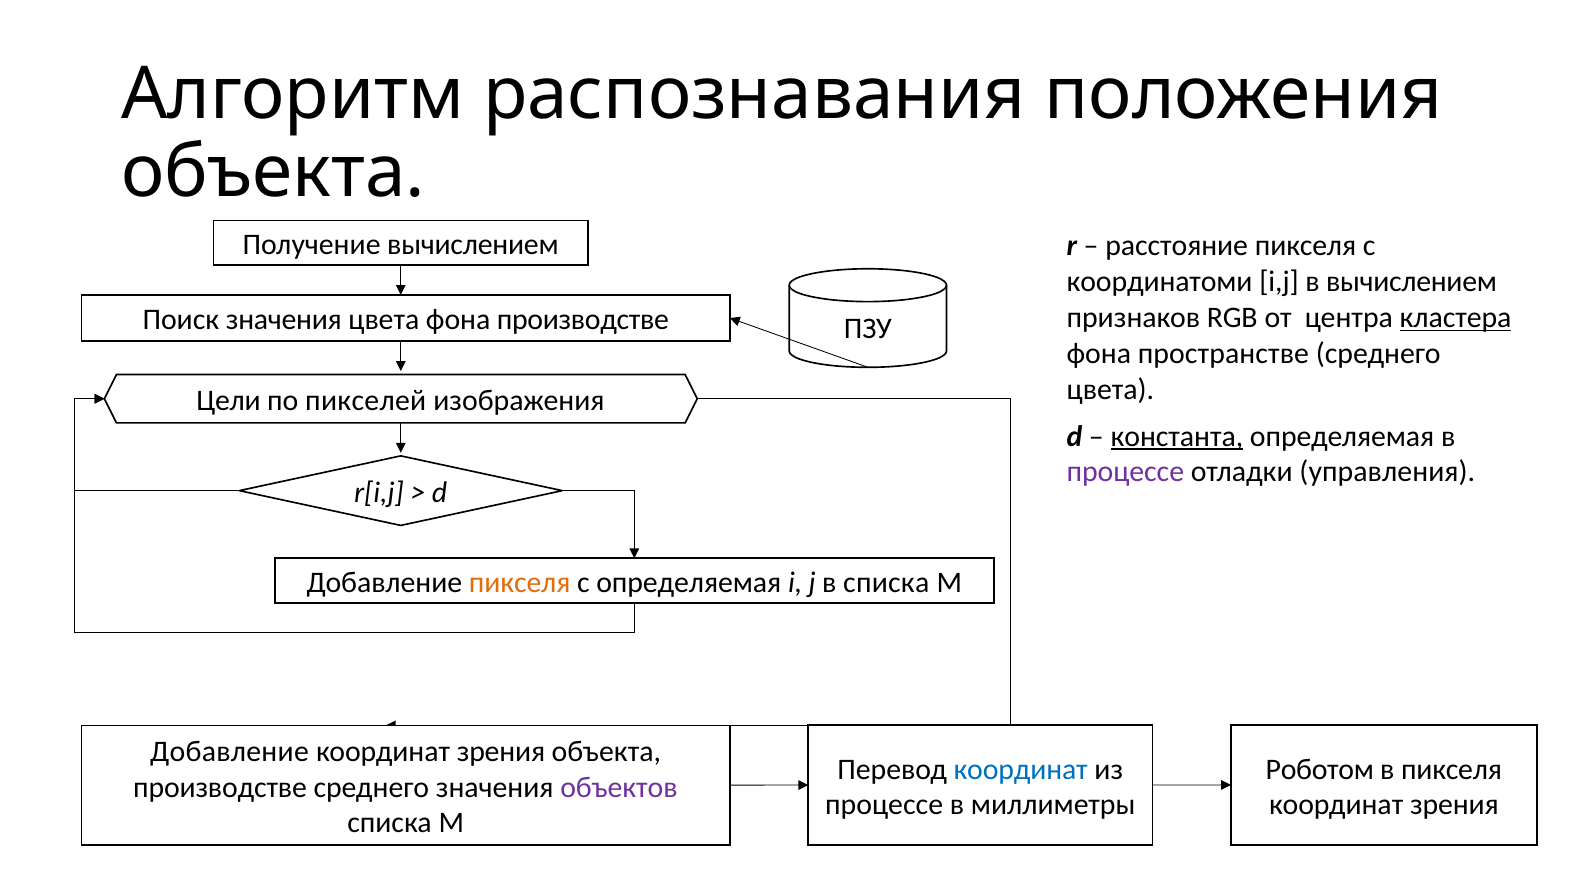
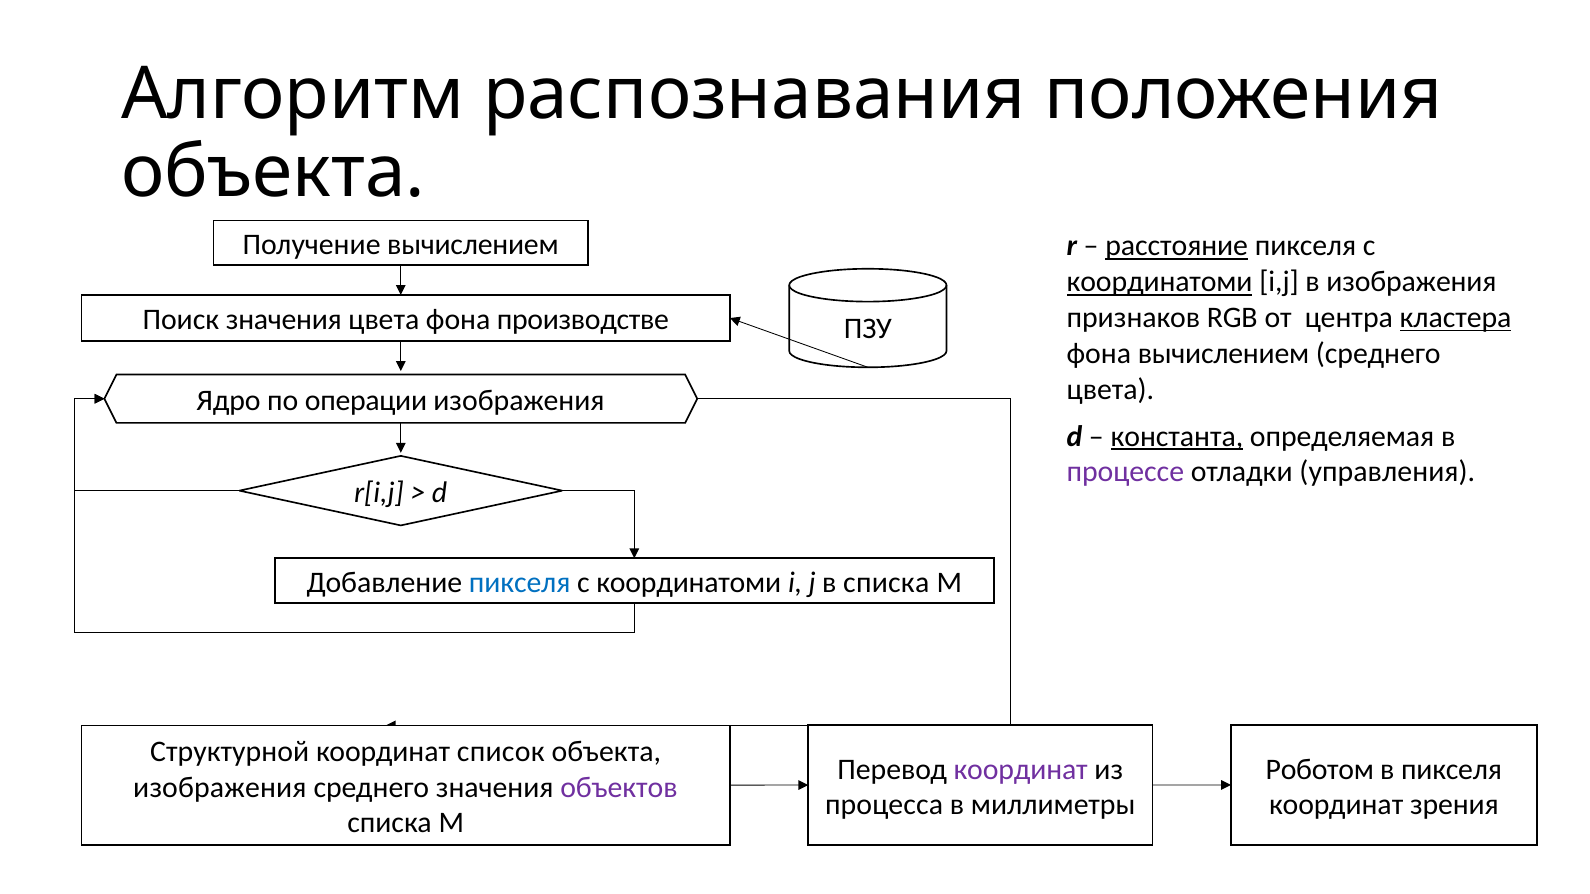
расстояние underline: none -> present
координатоми at (1160, 282) underline: none -> present
в вычислением: вычислением -> изображения
фона пространстве: пространстве -> вычислением
Цели: Цели -> Ядро
пикселей: пикселей -> операции
пикселя at (520, 583) colour: orange -> blue
определяемая at (689, 583): определяемая -> координатоми
Добавление at (230, 752): Добавление -> Структурной
зрения at (501, 752): зрения -> список
координат at (1021, 770) colour: blue -> purple
производстве at (220, 788): производстве -> изображения
процессе at (884, 805): процессе -> процесса
